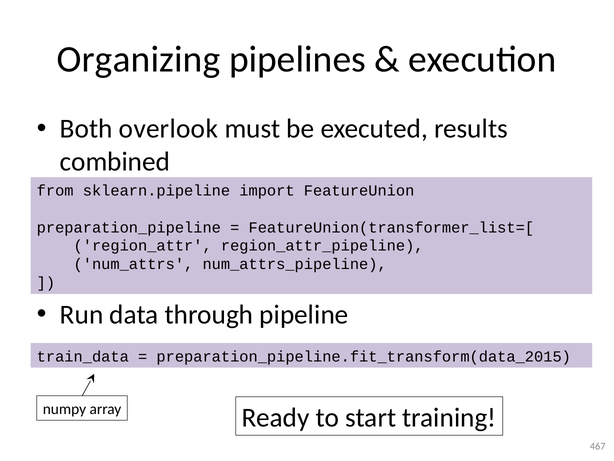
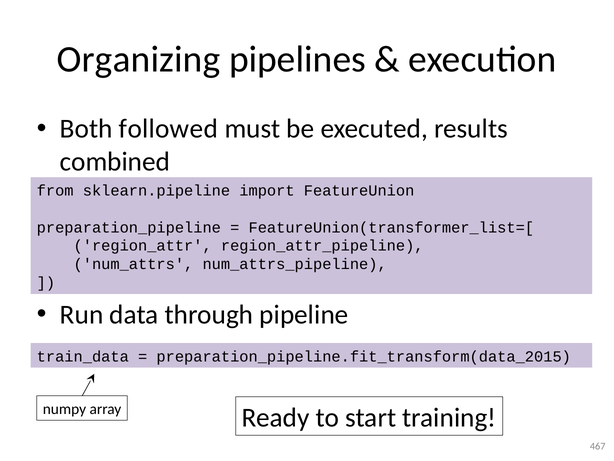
overlook: overlook -> followed
